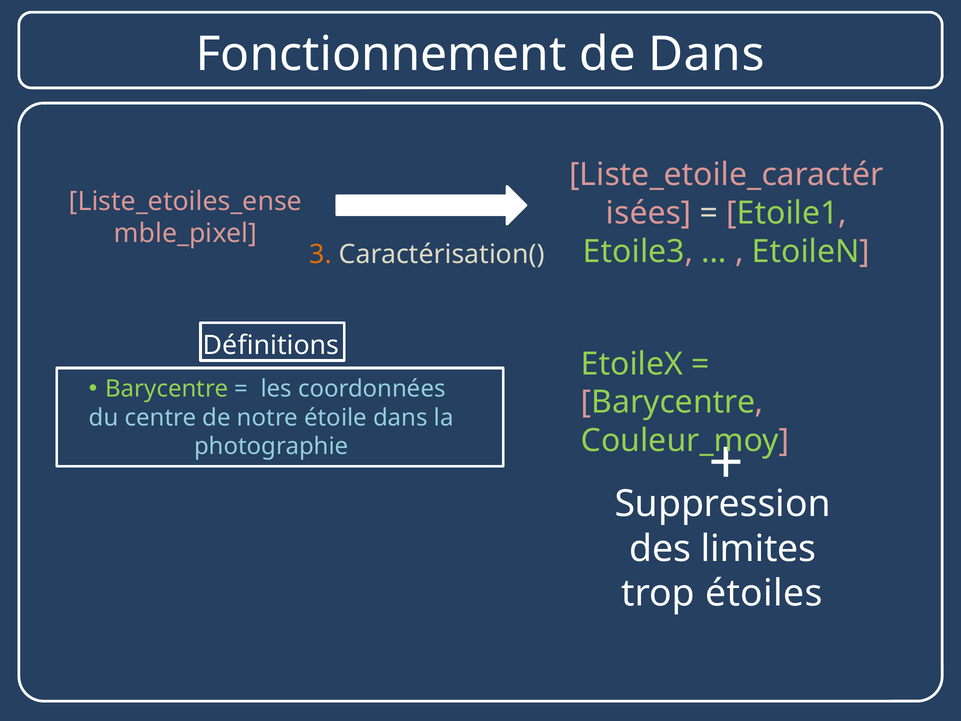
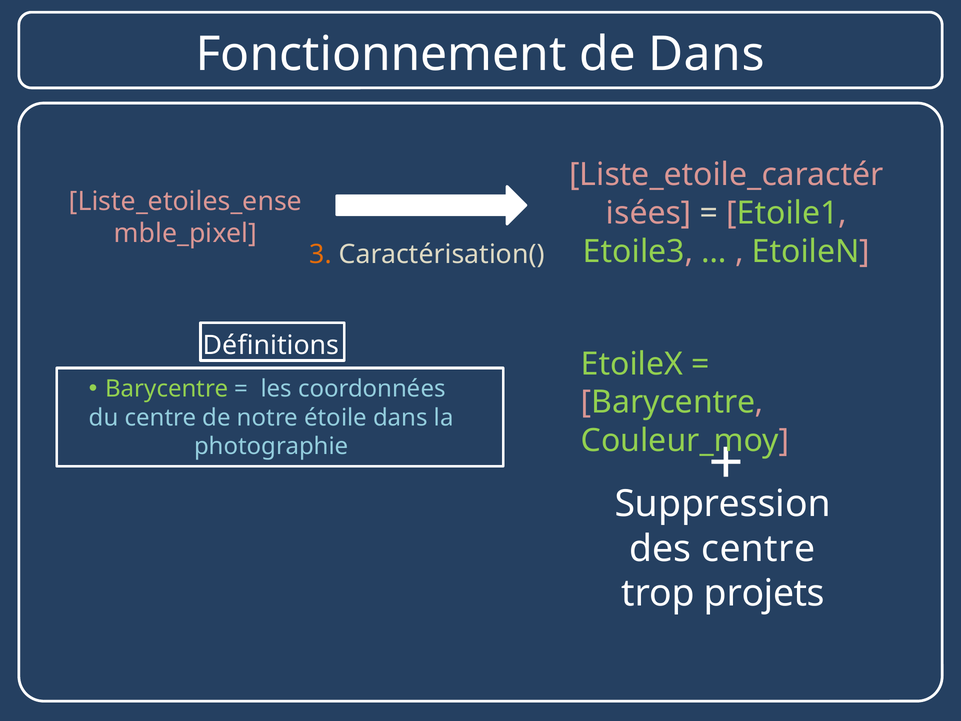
des limites: limites -> centre
étoiles: étoiles -> projets
